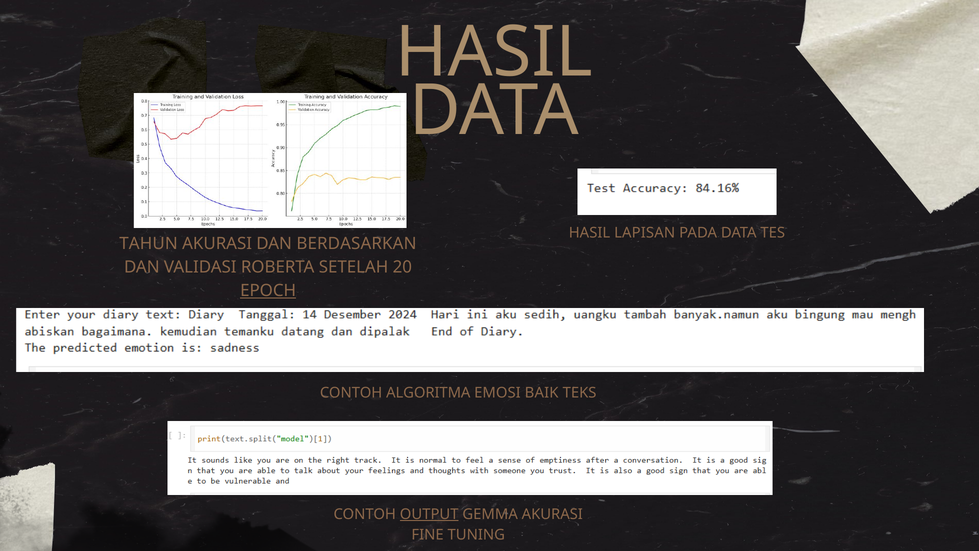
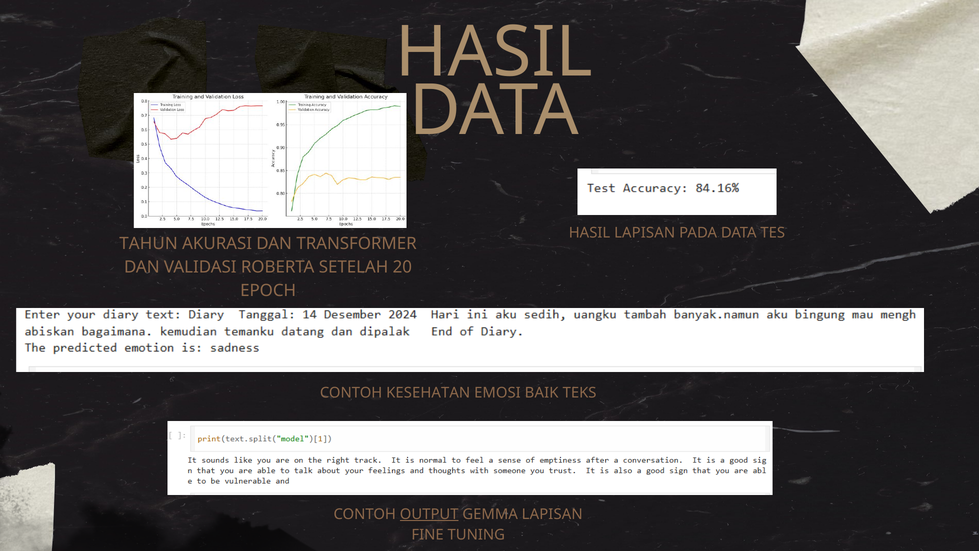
BERDASARKAN: BERDASARKAN -> TRANSFORMER
EPOCH underline: present -> none
ALGORITMA: ALGORITMA -> KESEHATAN
GEMMA AKURASI: AKURASI -> LAPISAN
